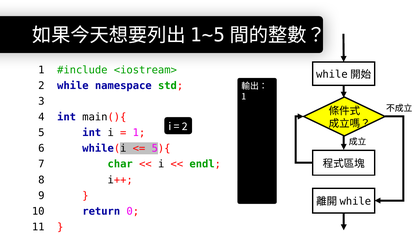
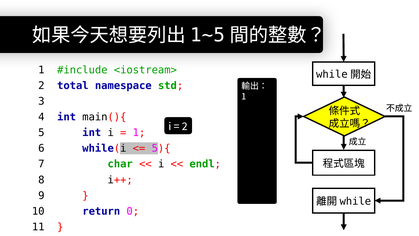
2 while: while -> total
